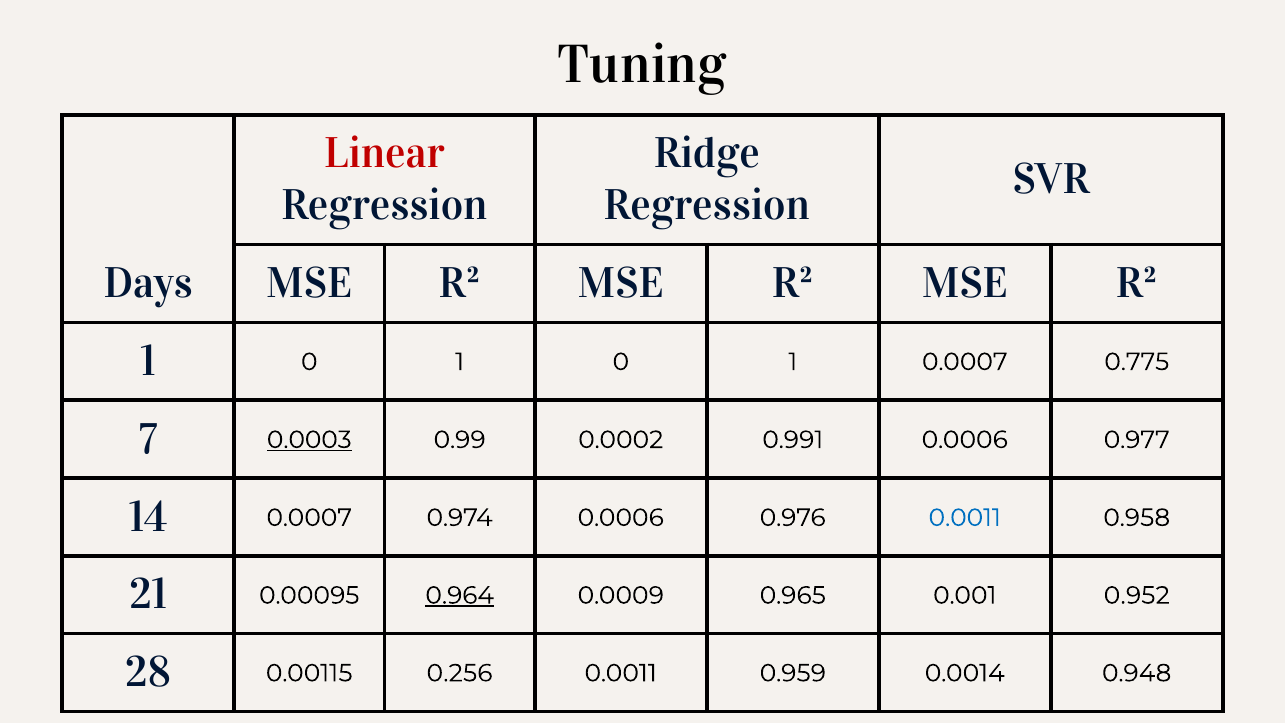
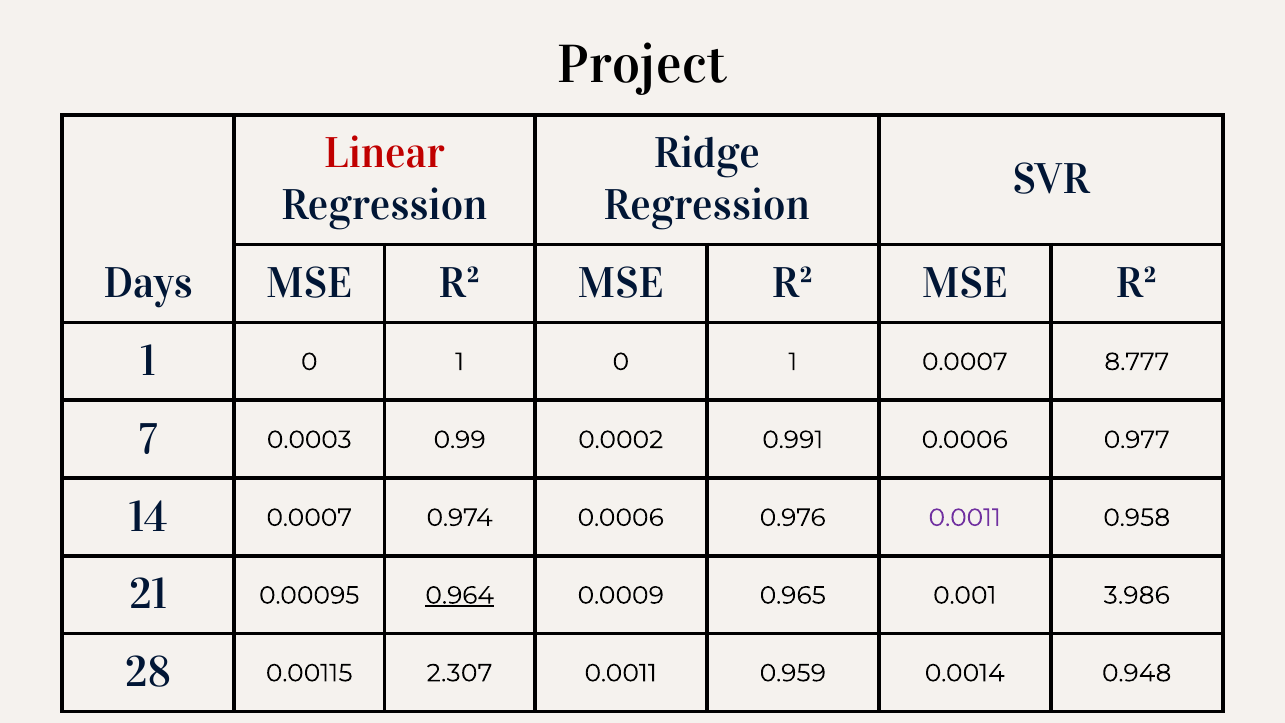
Tuning: Tuning -> Project
0.775: 0.775 -> 8.777
0.0003 underline: present -> none
0.0011 at (965, 518) colour: blue -> purple
0.952: 0.952 -> 3.986
0.256: 0.256 -> 2.307
